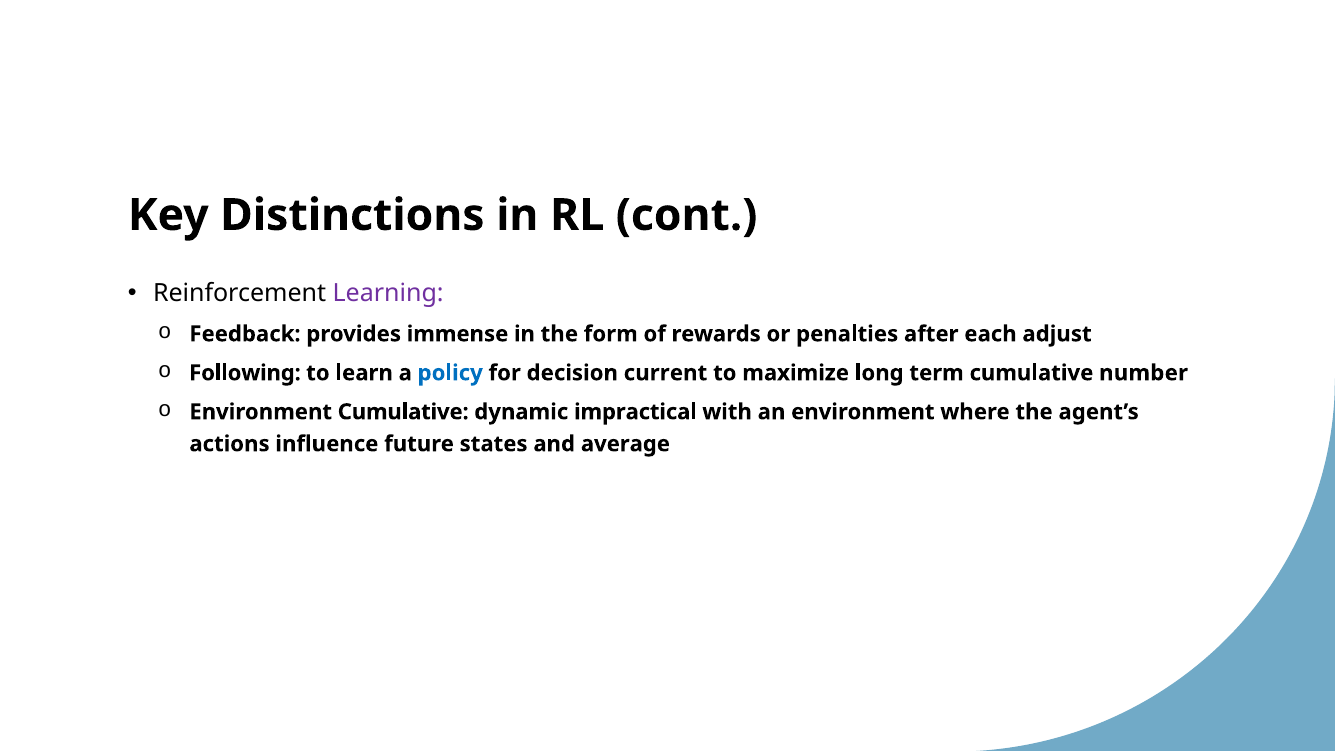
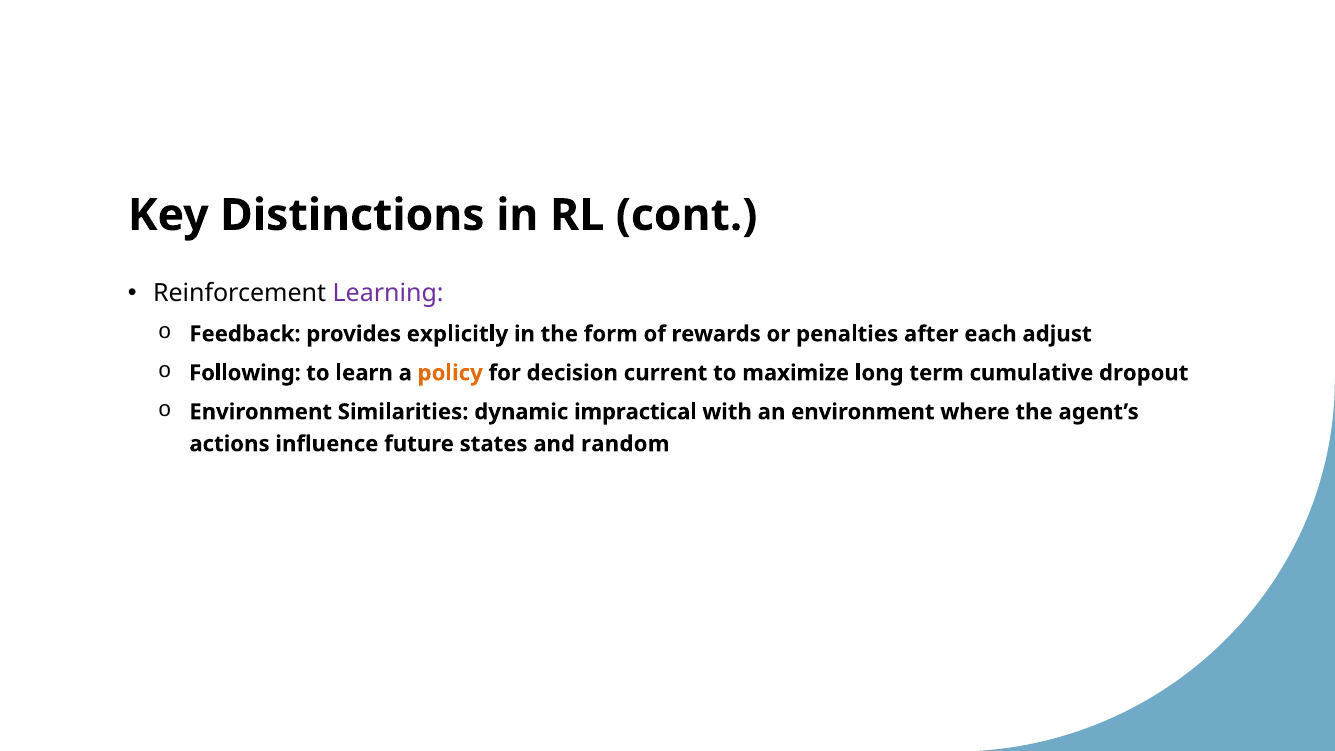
immense: immense -> explicitly
policy colour: blue -> orange
number: number -> dropout
Environment Cumulative: Cumulative -> Similarities
average: average -> random
